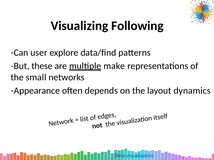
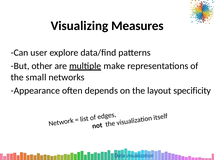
Following: Following -> Measures
these: these -> other
dynamics: dynamics -> specificity
